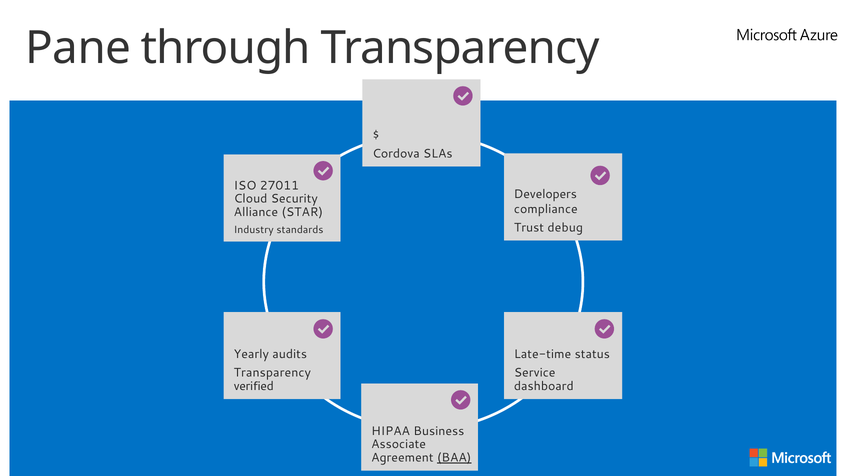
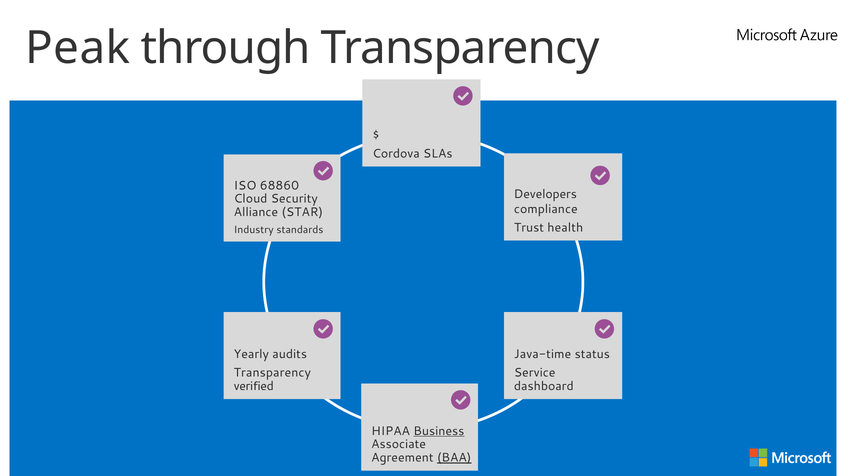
Pane: Pane -> Peak
27011: 27011 -> 68860
debug: debug -> health
Late-time: Late-time -> Java-time
Business underline: none -> present
